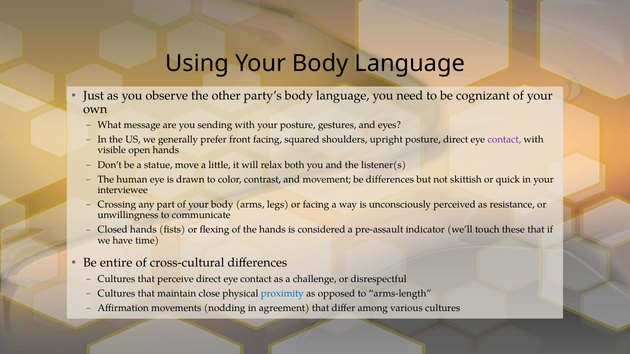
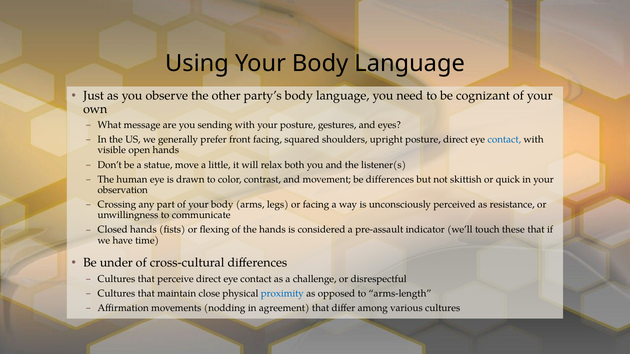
contact at (504, 140) colour: purple -> blue
interviewee: interviewee -> observation
entire: entire -> under
